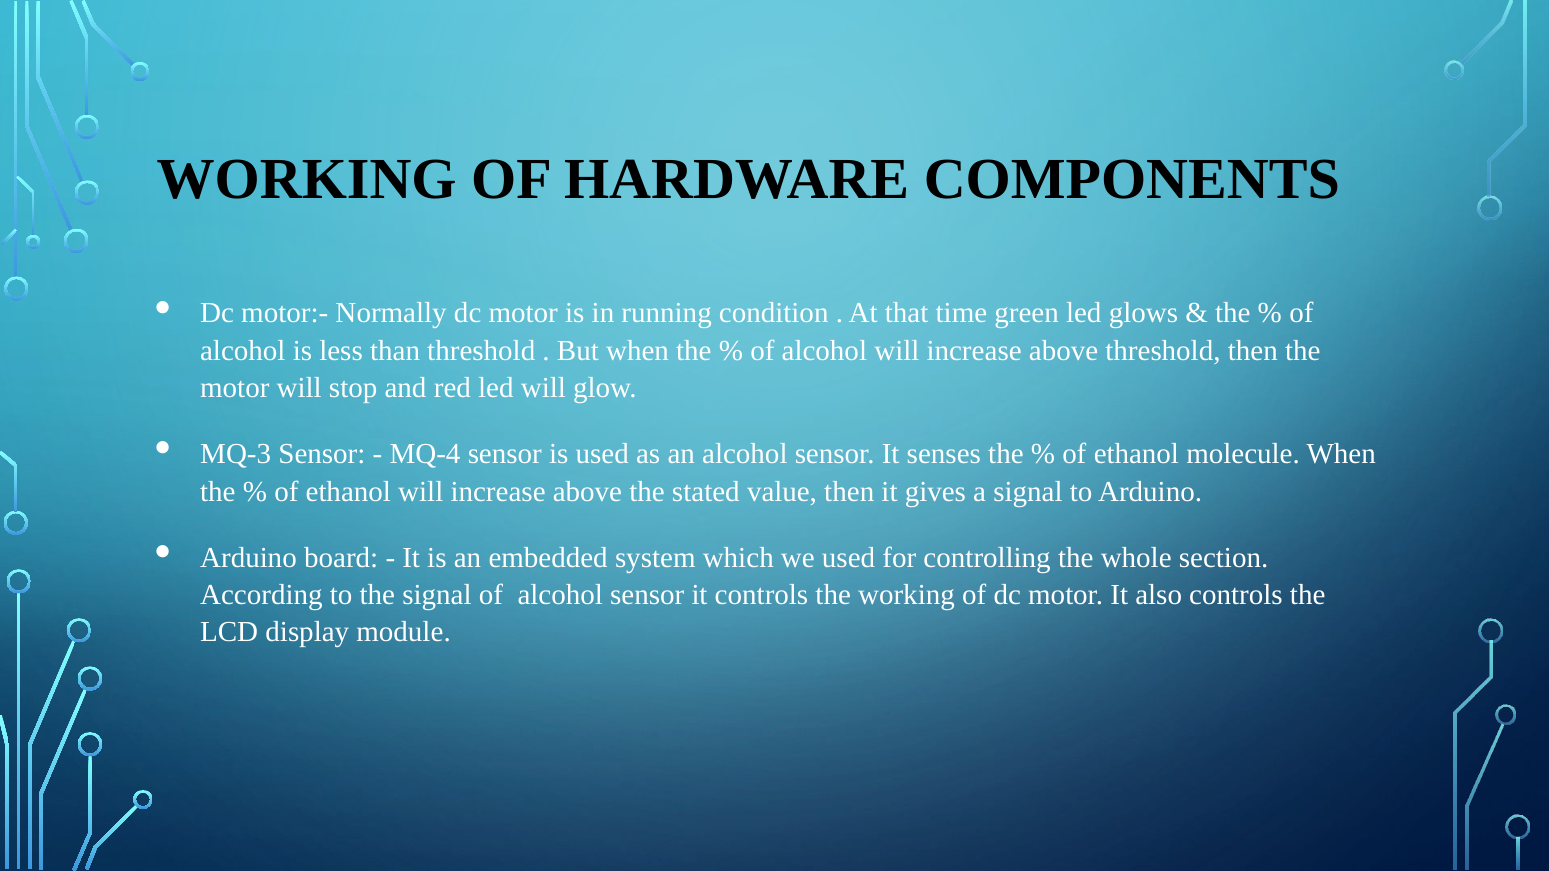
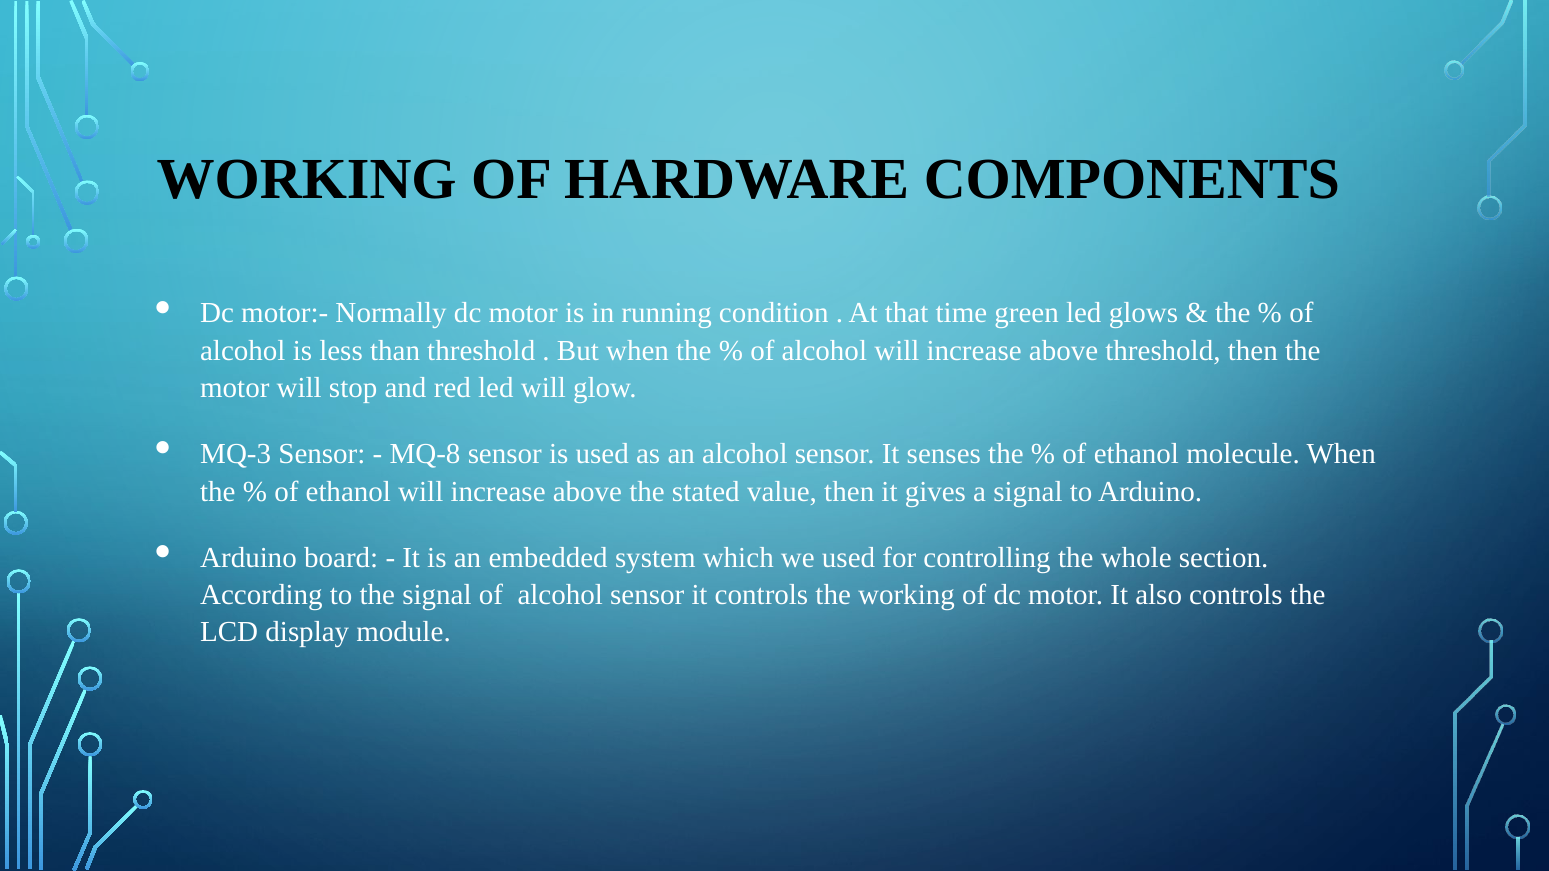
MQ-4: MQ-4 -> MQ-8
